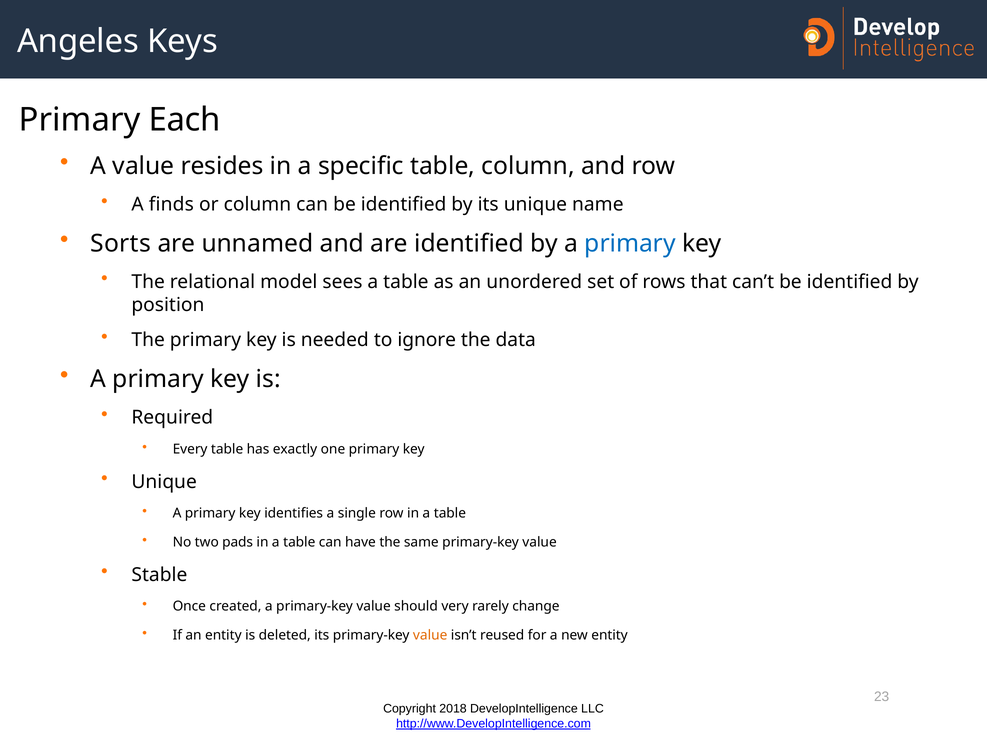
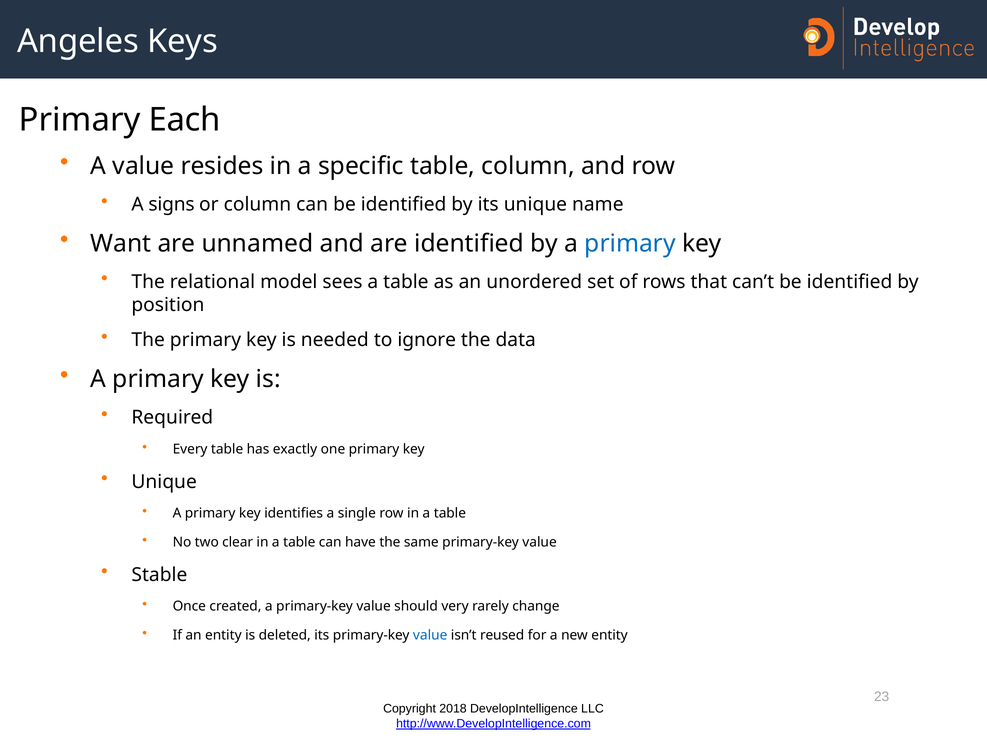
finds: finds -> signs
Sorts: Sorts -> Want
pads: pads -> clear
value at (430, 636) colour: orange -> blue
